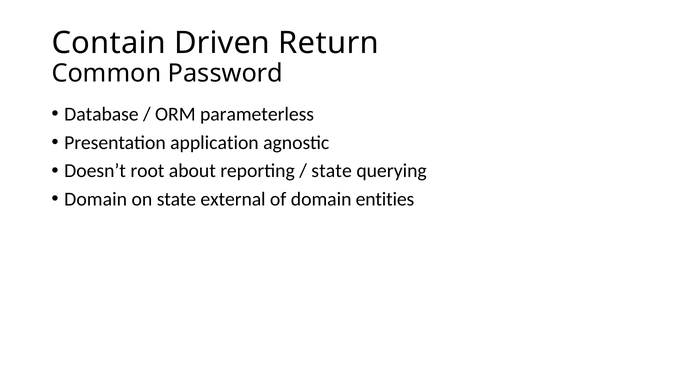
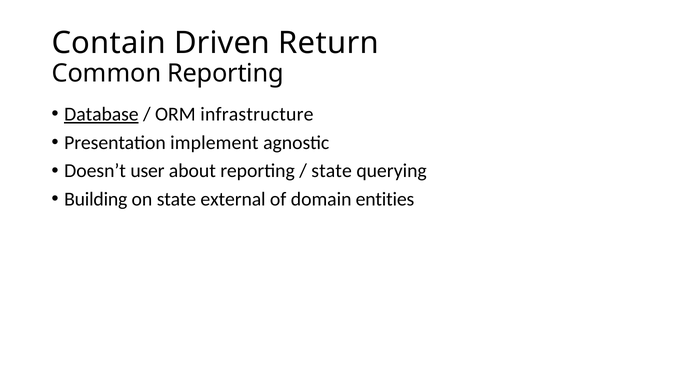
Common Password: Password -> Reporting
Database underline: none -> present
parameterless: parameterless -> infrastructure
application: application -> implement
root: root -> user
Domain at (96, 199): Domain -> Building
